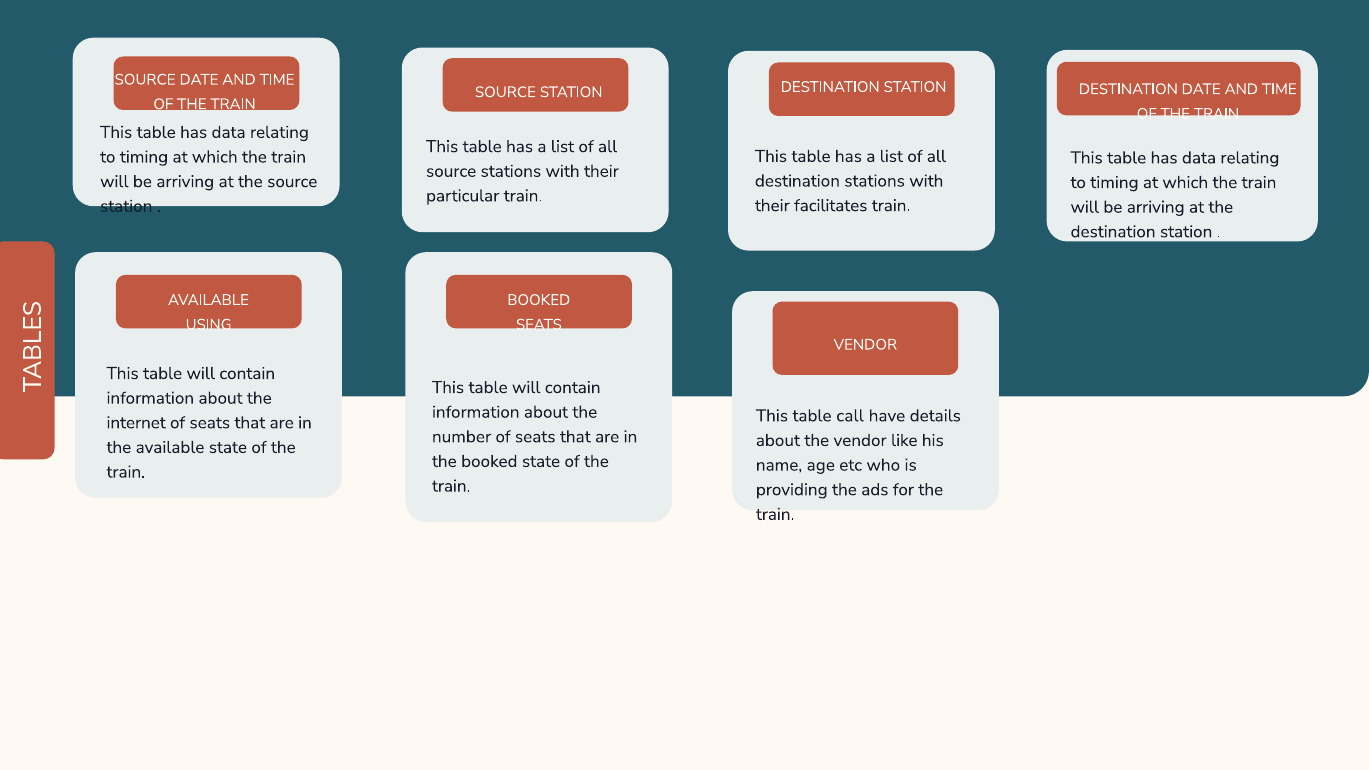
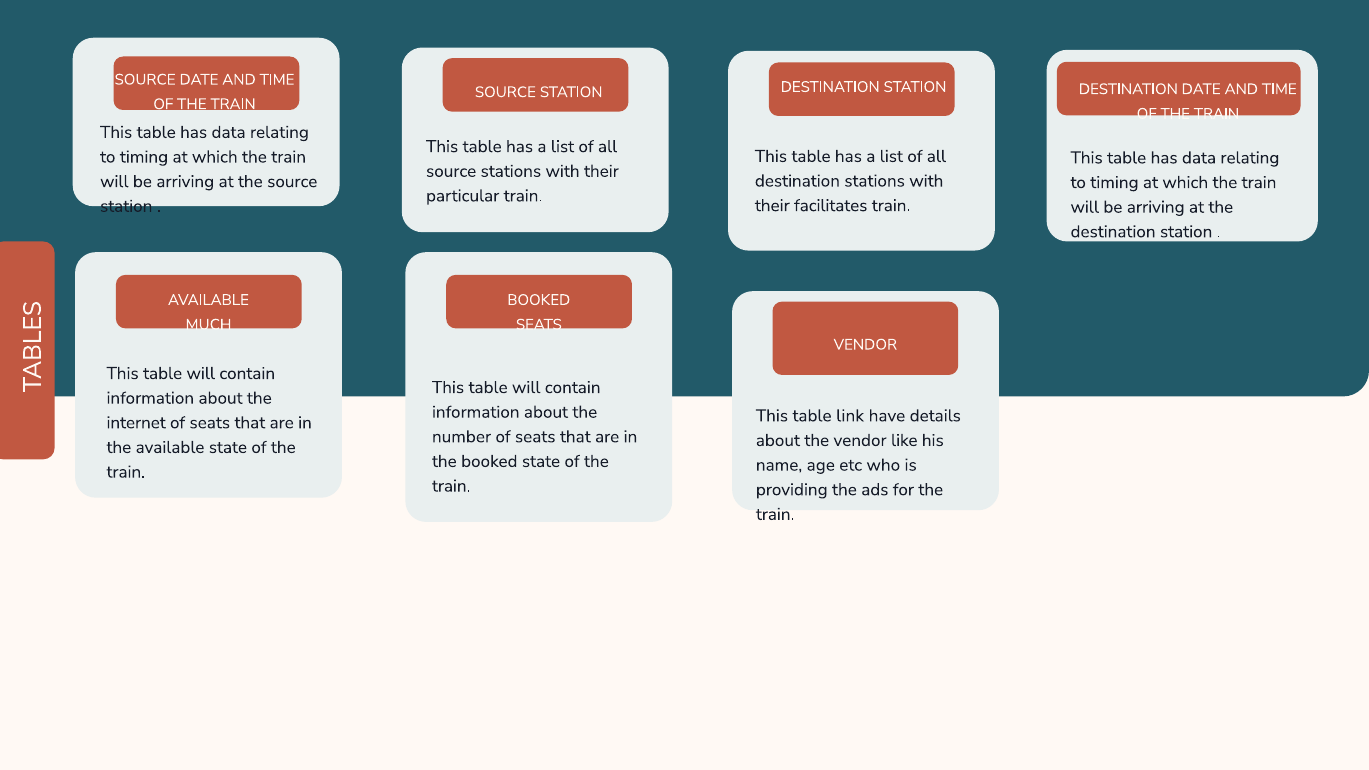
USING: USING -> MUCH
call: call -> link
